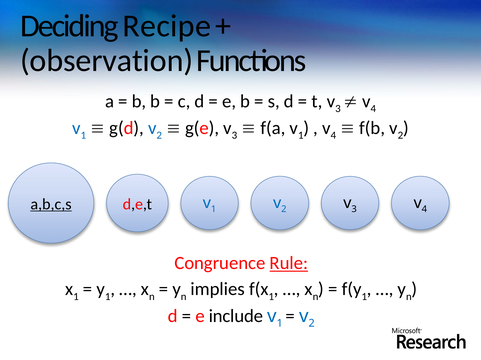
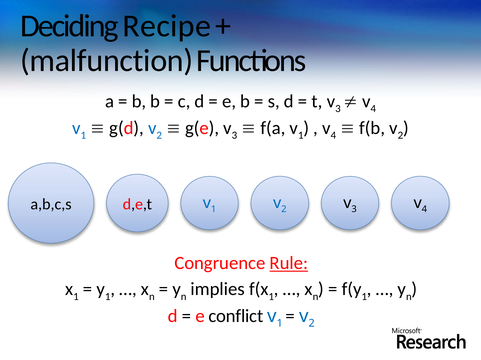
observation: observation -> malfunction
a,b,c,s underline: present -> none
include: include -> conflict
